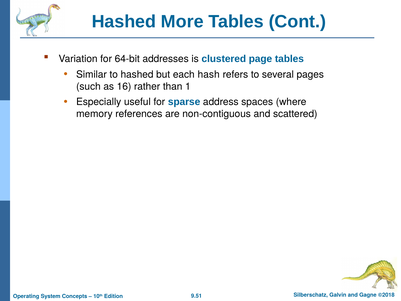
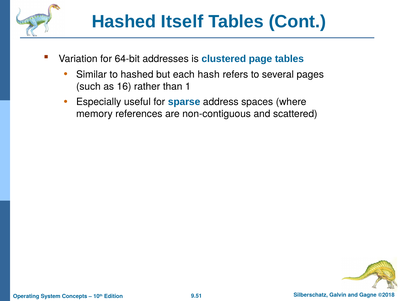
More: More -> Itself
